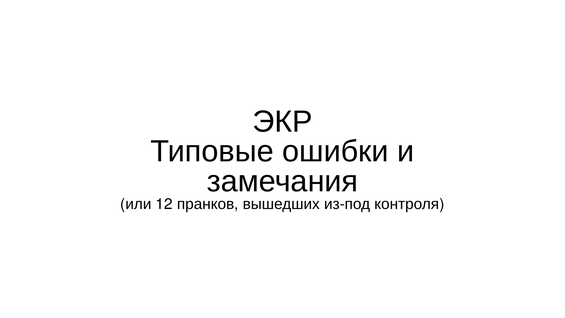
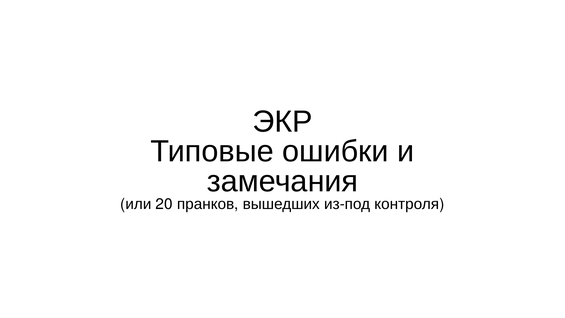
12: 12 -> 20
